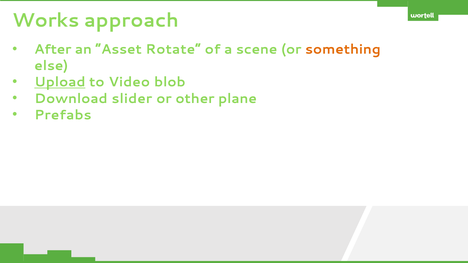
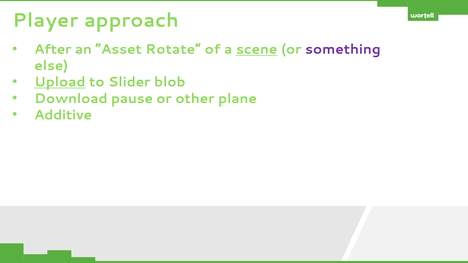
Works: Works -> Player
scene underline: none -> present
something colour: orange -> purple
Video: Video -> Slider
slider: slider -> pause
Prefabs: Prefabs -> Additive
